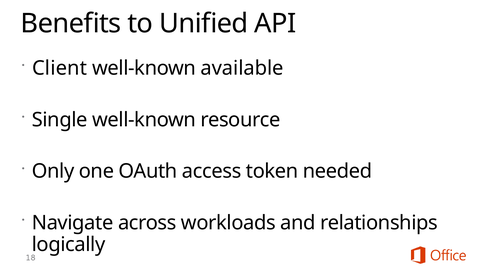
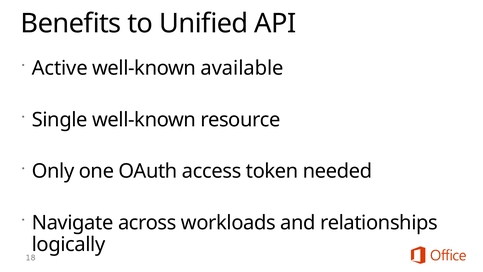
Client: Client -> Active
